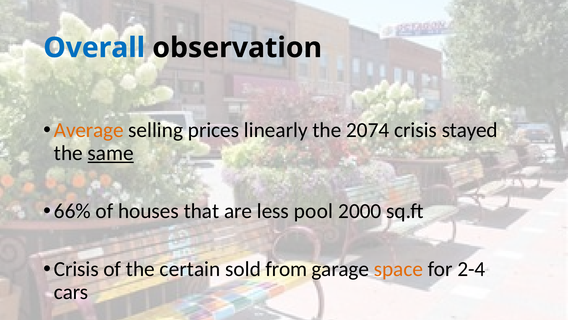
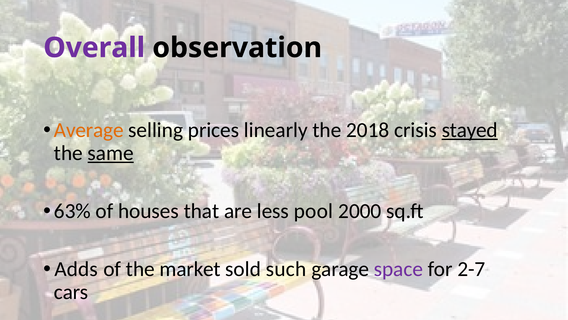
Overall colour: blue -> purple
2074: 2074 -> 2018
stayed underline: none -> present
66%: 66% -> 63%
Crisis at (76, 269): Crisis -> Adds
certain: certain -> market
from: from -> such
space colour: orange -> purple
2-4: 2-4 -> 2-7
